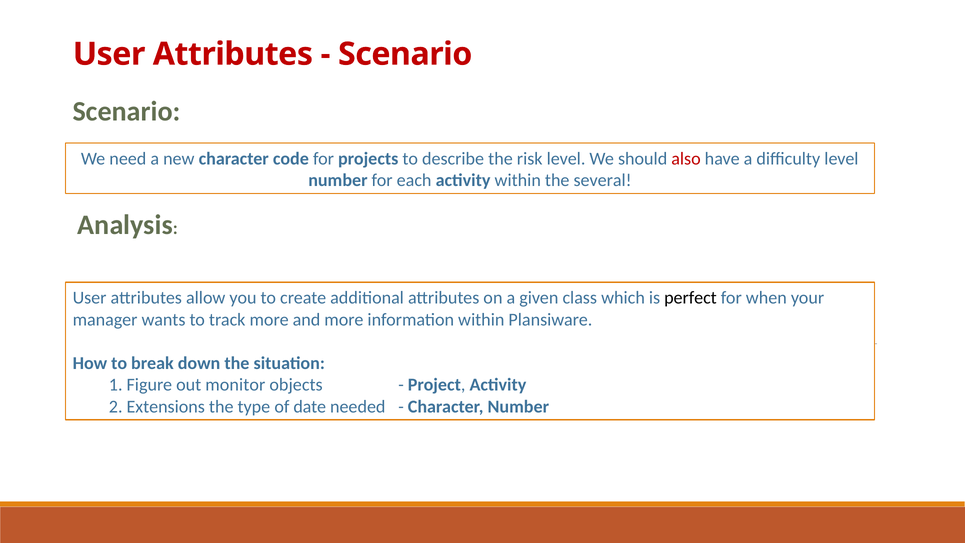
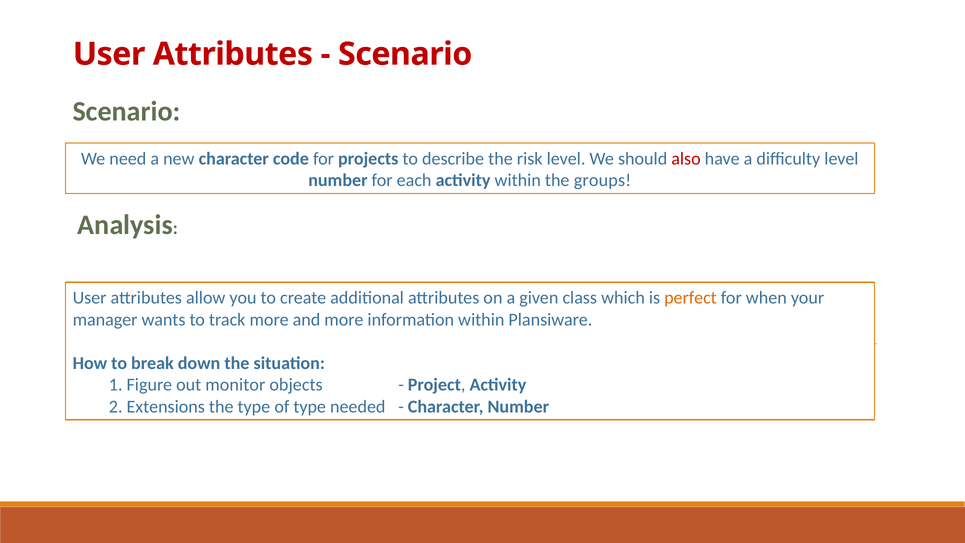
several: several -> groups
perfect colour: black -> orange
of date: date -> type
